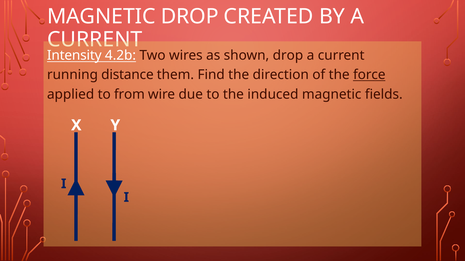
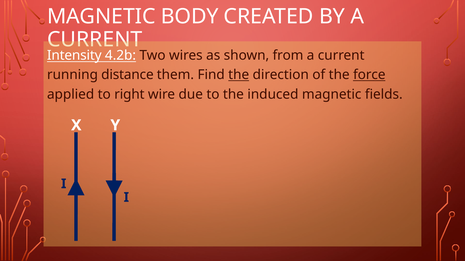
MAGNETIC DROP: DROP -> BODY
shown drop: drop -> from
the at (239, 75) underline: none -> present
from: from -> right
